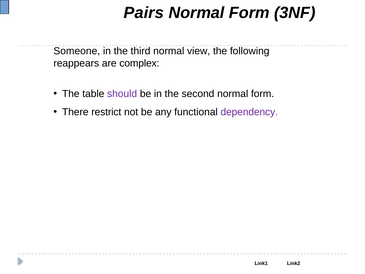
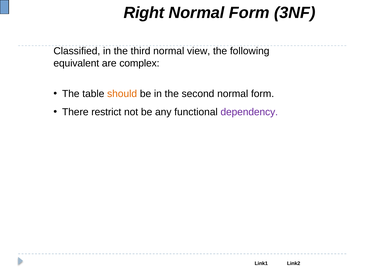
Pairs: Pairs -> Right
Someone: Someone -> Classified
reappears: reappears -> equivalent
should colour: purple -> orange
